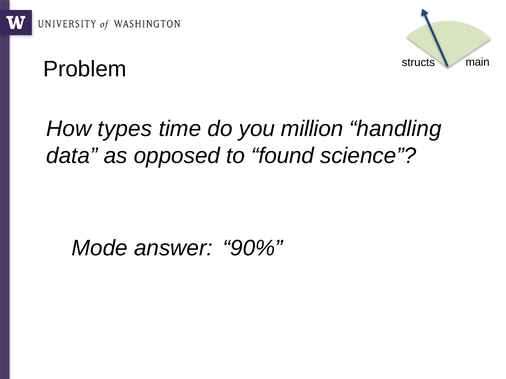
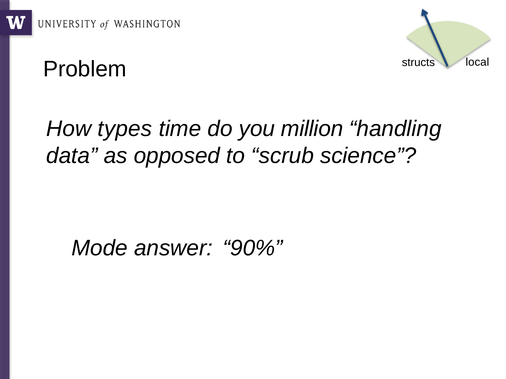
main: main -> local
found: found -> scrub
